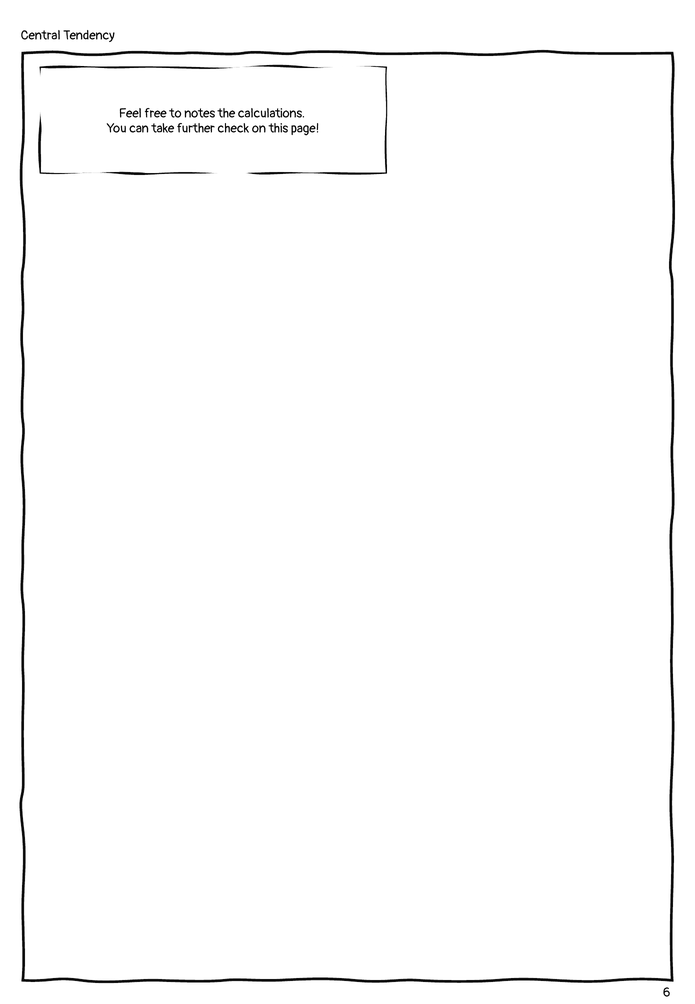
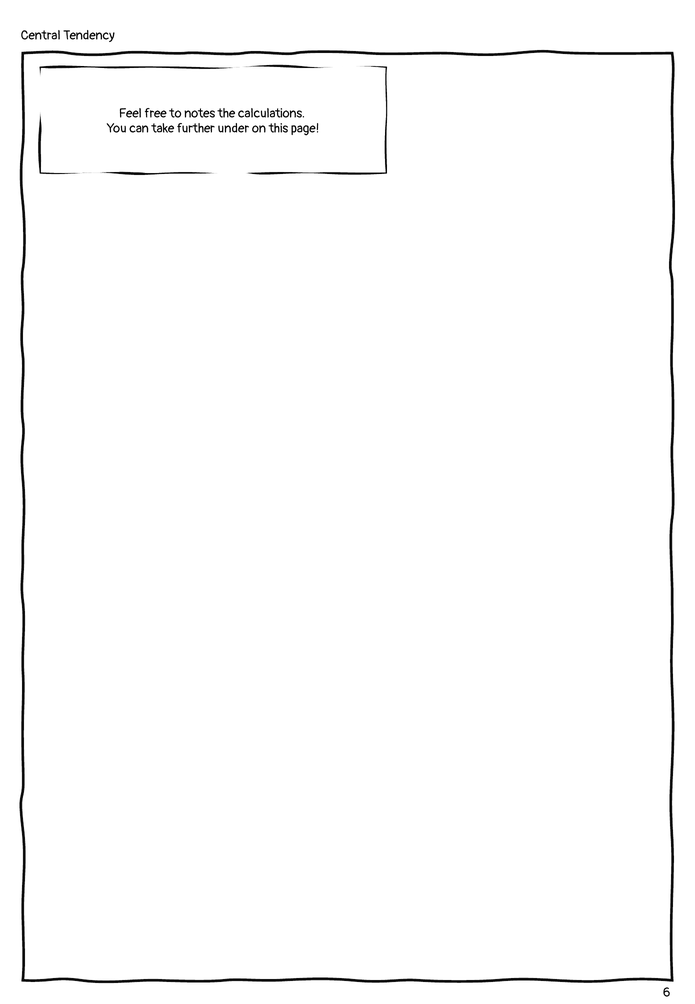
check: check -> under
